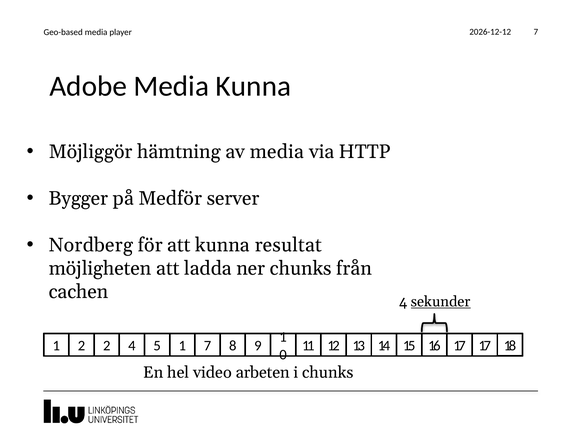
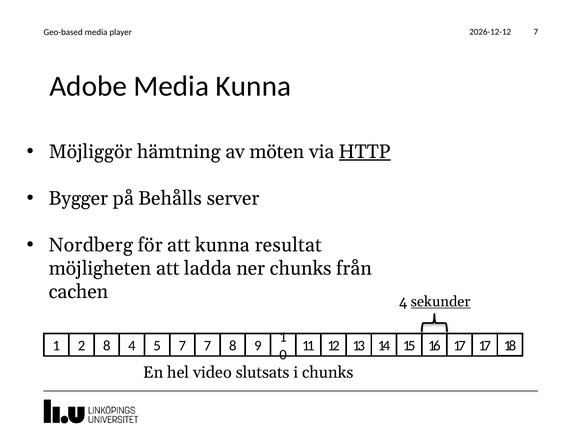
av media: media -> möten
HTTP underline: none -> present
Medför: Medför -> Behålls
2 2: 2 -> 8
5 1: 1 -> 7
arbeten: arbeten -> slutsats
